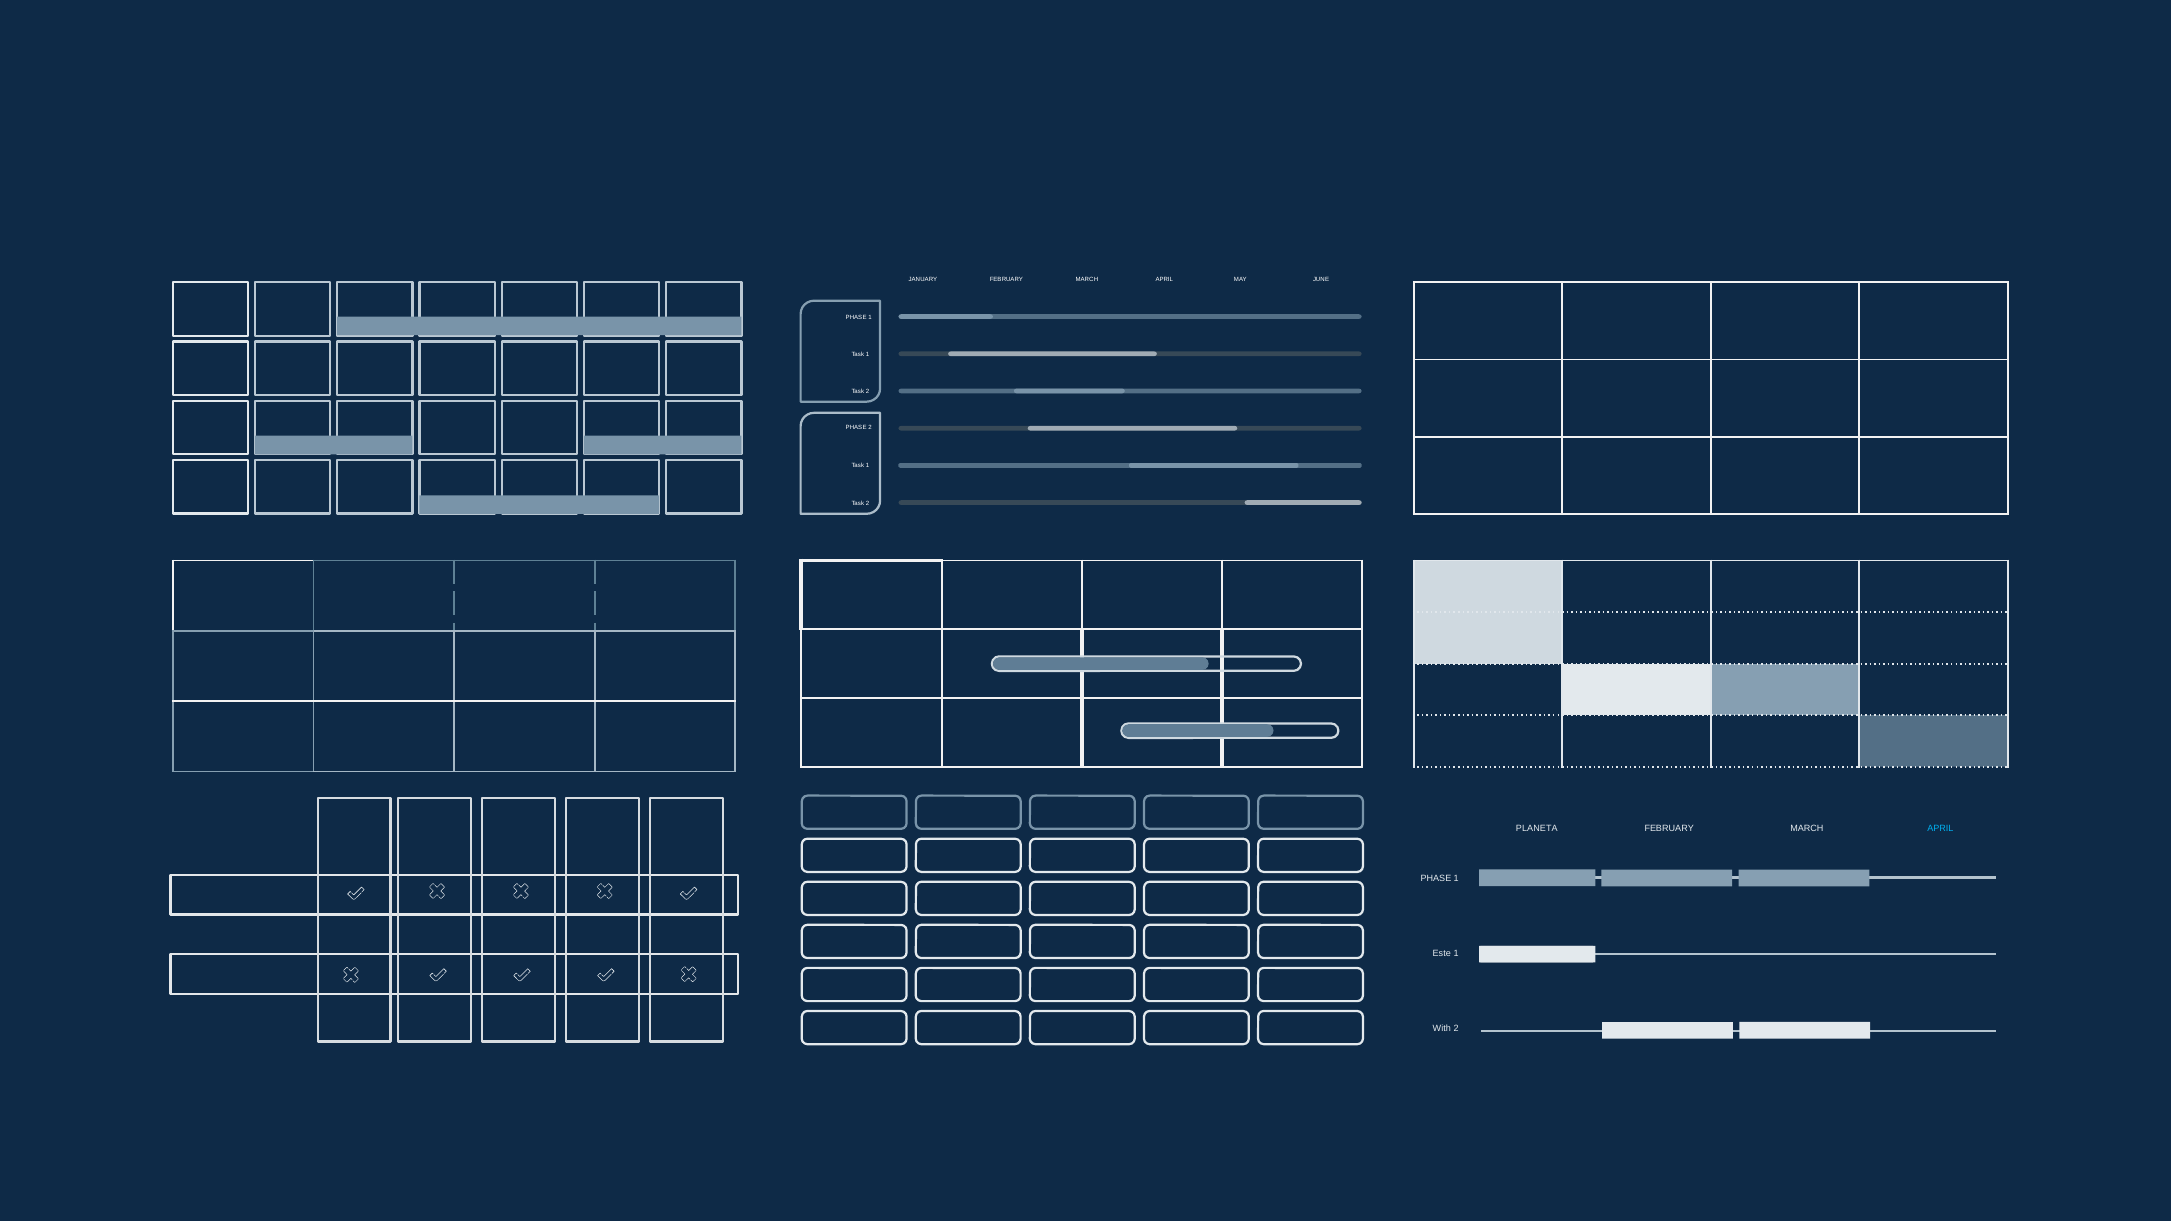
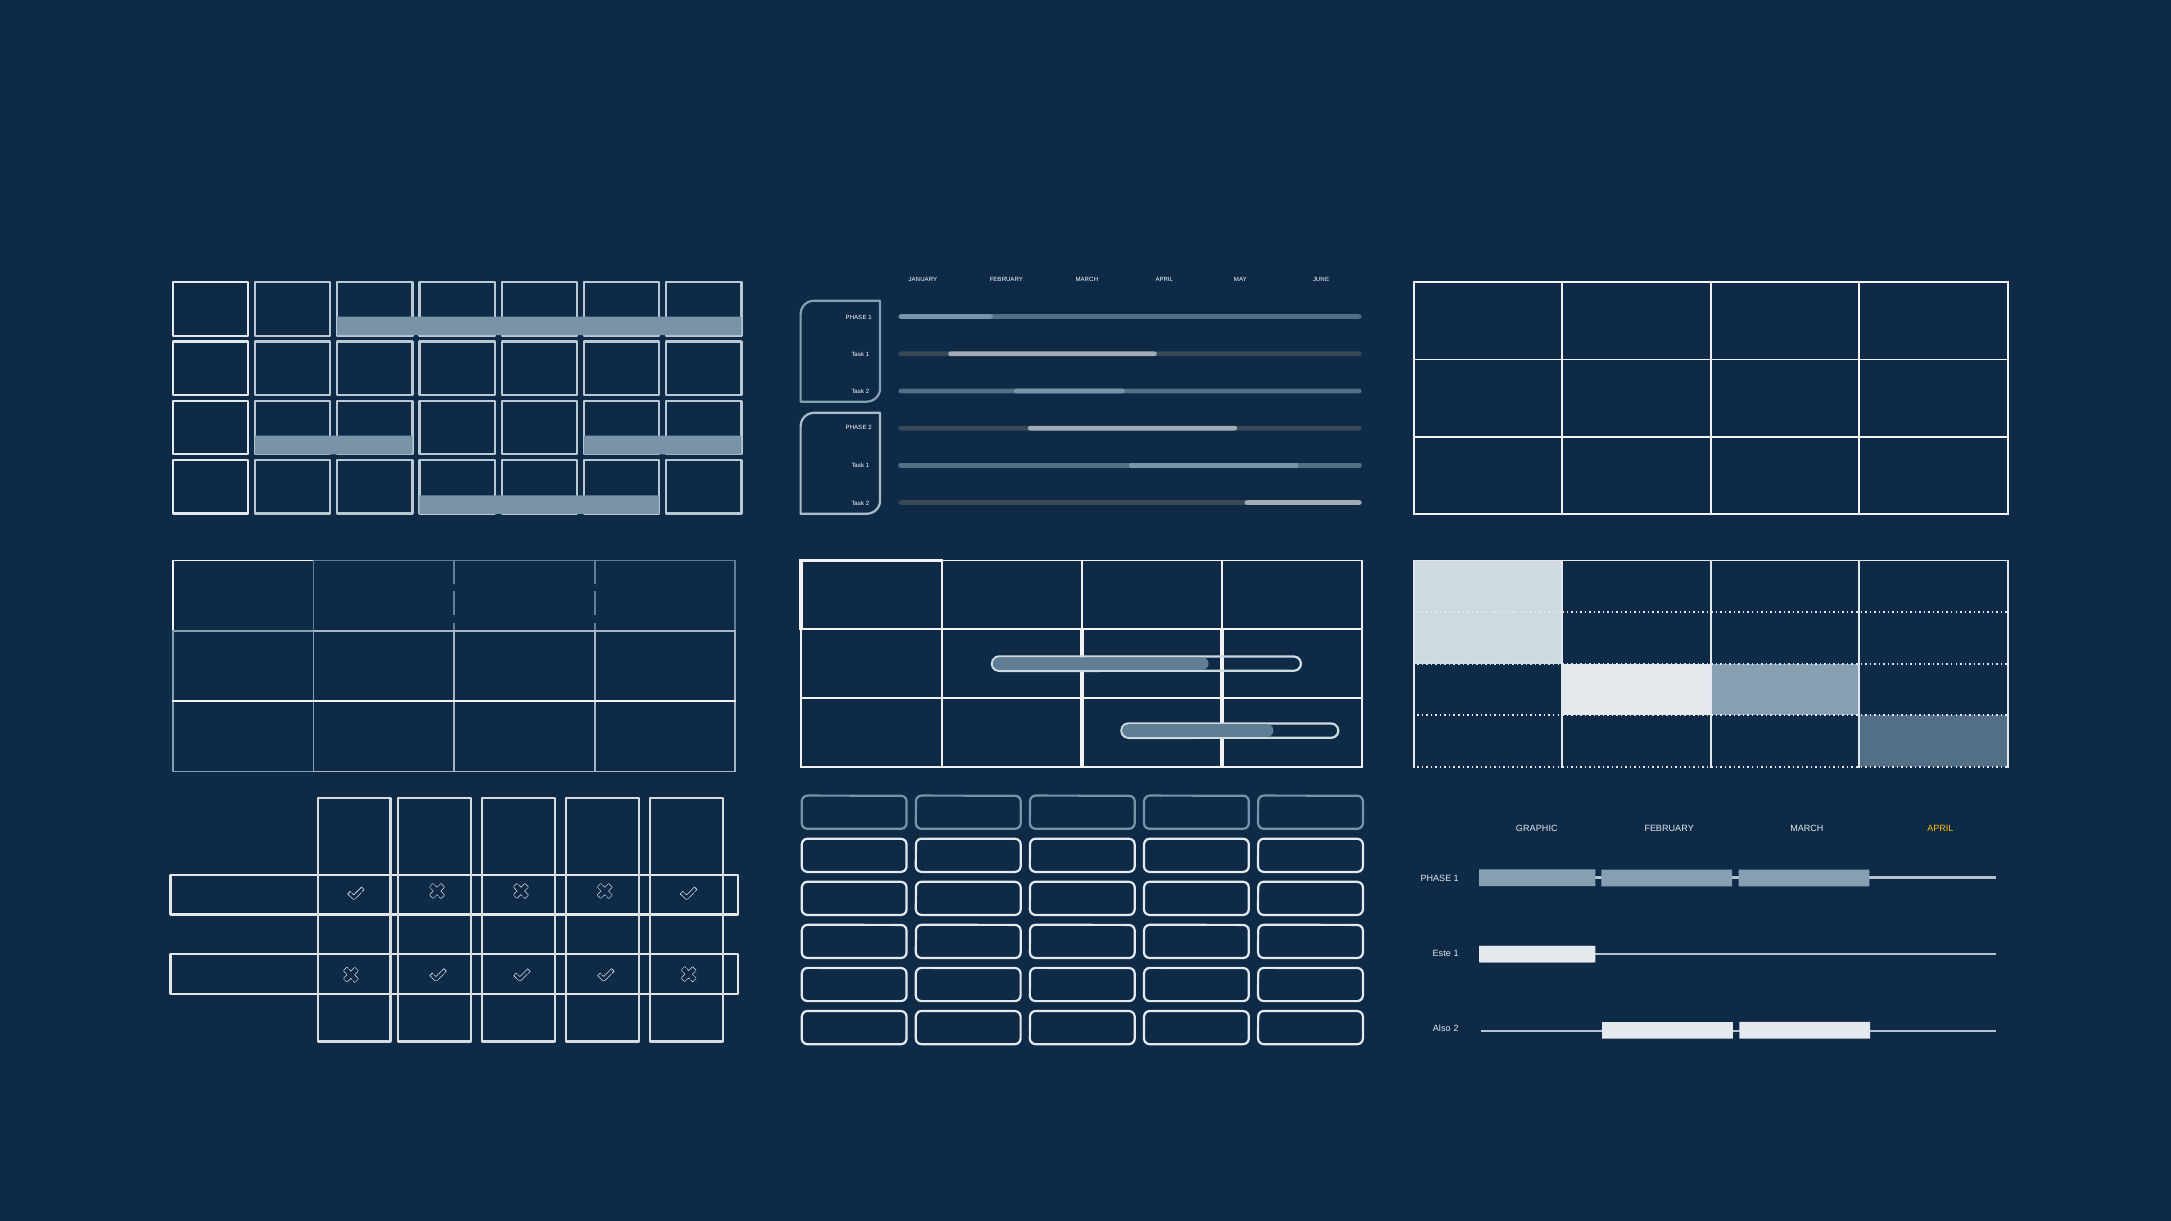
PLANETA: PLANETA -> GRAPHIC
APRIL at (1940, 828) colour: light blue -> yellow
With: With -> Also
